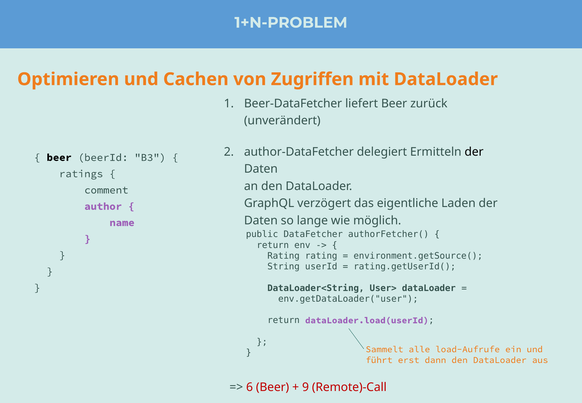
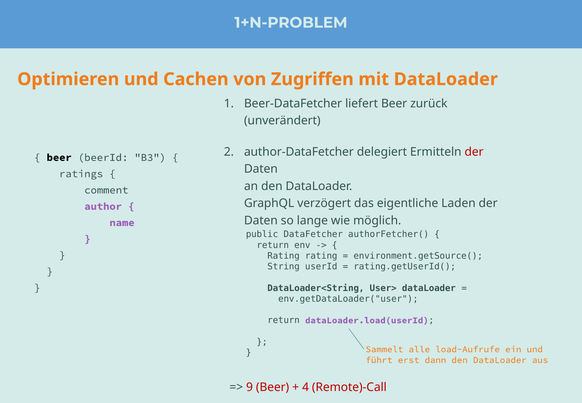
der at (474, 152) colour: black -> red
6: 6 -> 9
9: 9 -> 4
